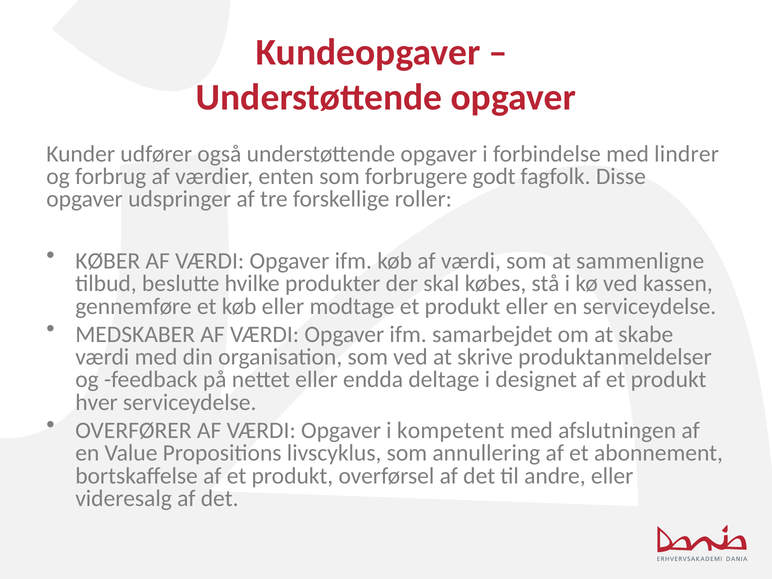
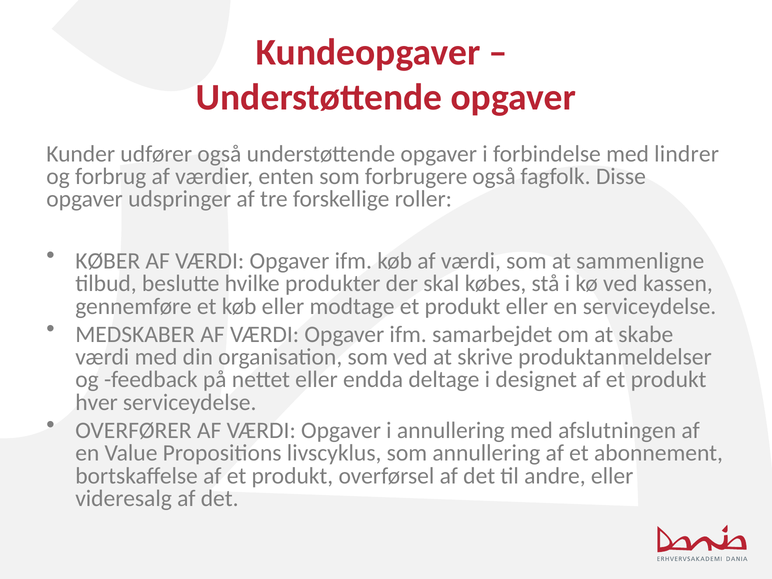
forbrugere godt: godt -> også
i kompetent: kompetent -> annullering
